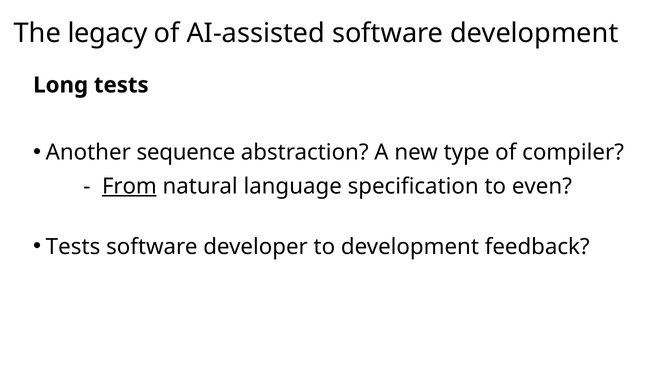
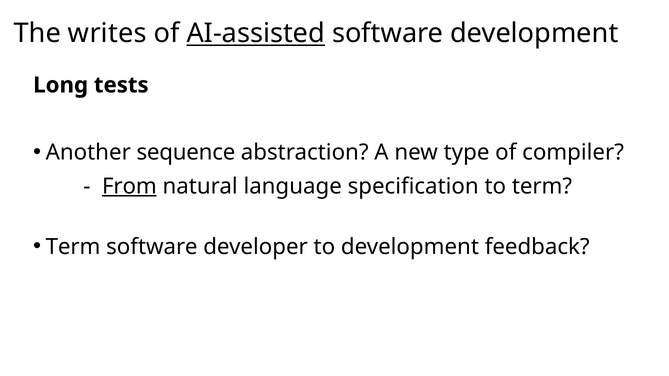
legacy: legacy -> writes
AI-assisted underline: none -> present
to even: even -> term
Tests at (73, 247): Tests -> Term
